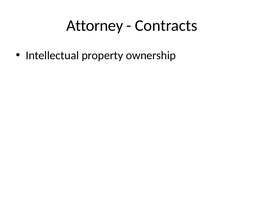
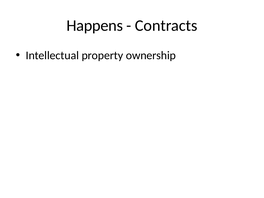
Attorney: Attorney -> Happens
